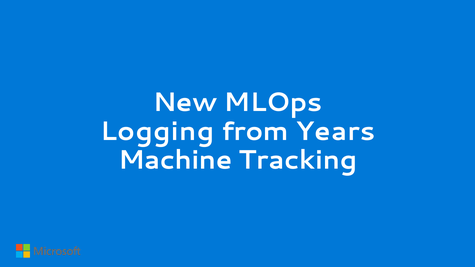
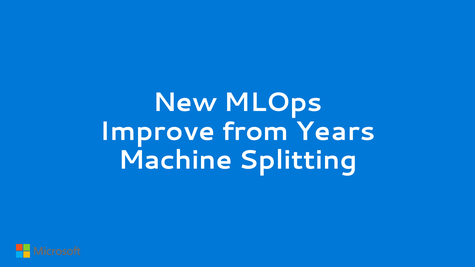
Logging: Logging -> Improve
Tracking: Tracking -> Splitting
